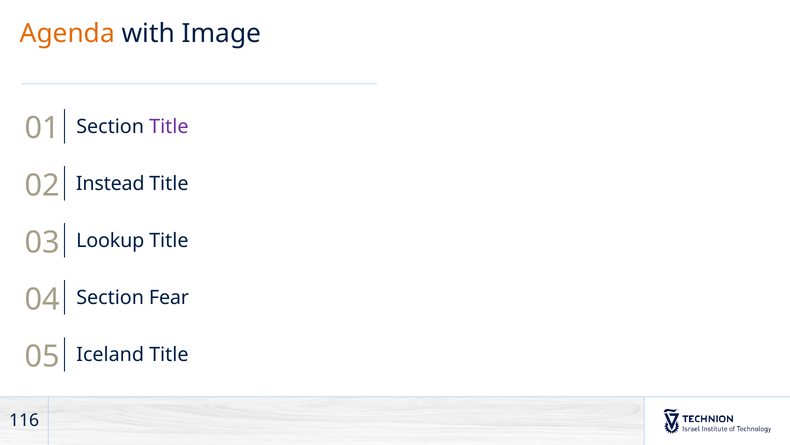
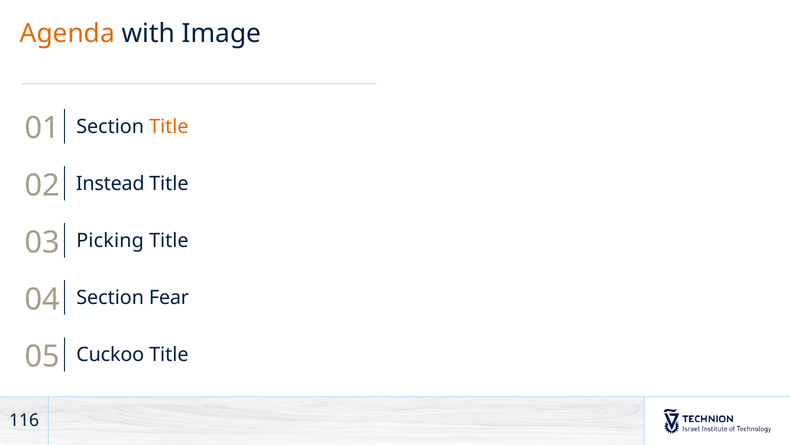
Title at (169, 126) colour: purple -> orange
Lookup: Lookup -> Picking
Iceland: Iceland -> Cuckoo
